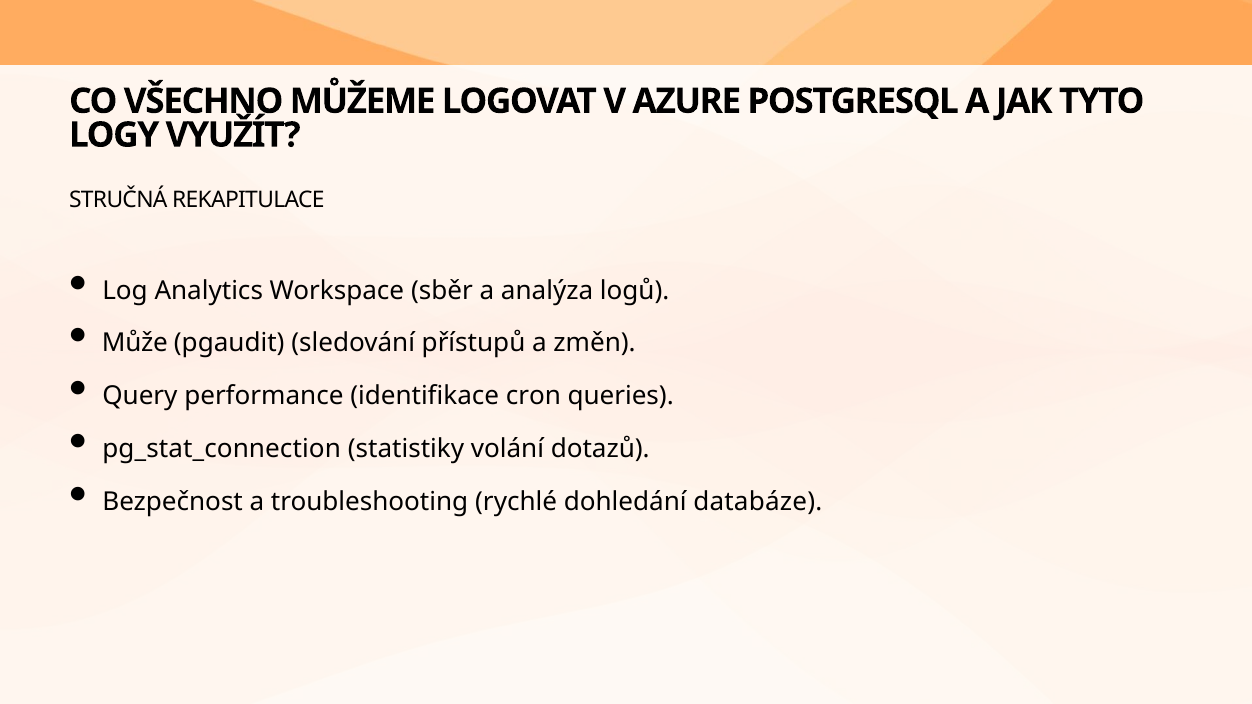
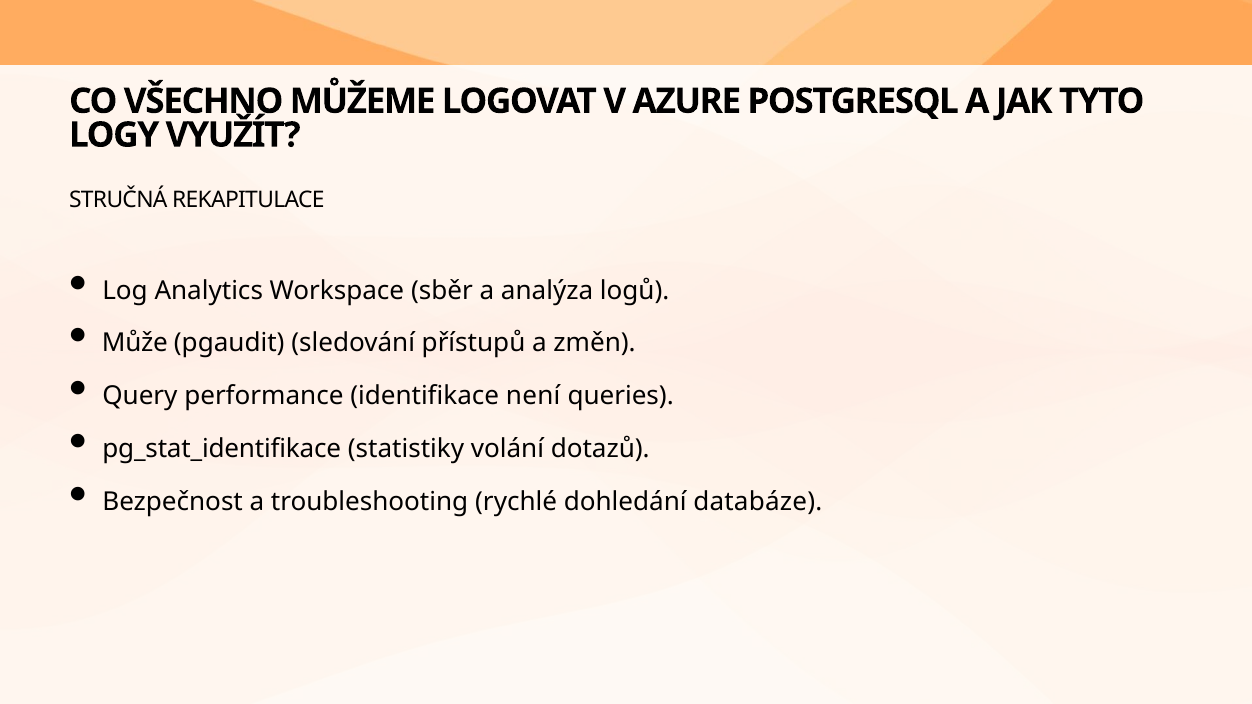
cron: cron -> není
pg_stat_connection: pg_stat_connection -> pg_stat_identifikace
